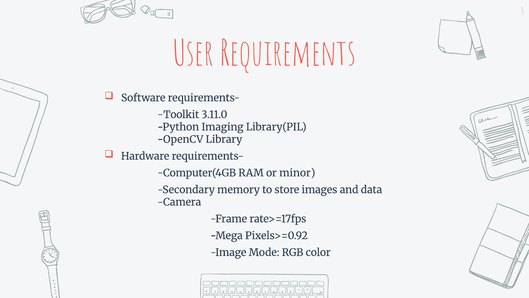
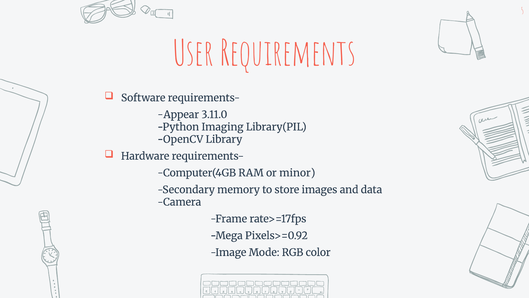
Toolkit: Toolkit -> Appear
